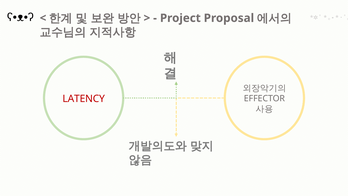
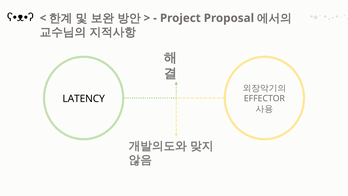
LATENCY colour: red -> black
